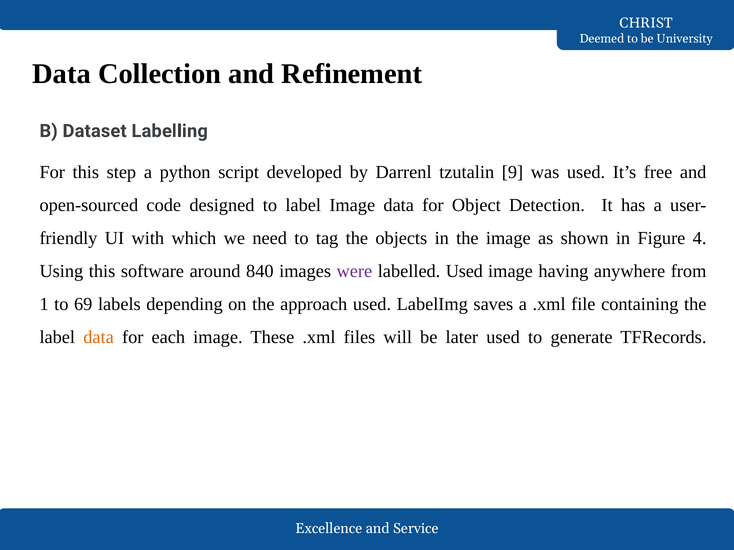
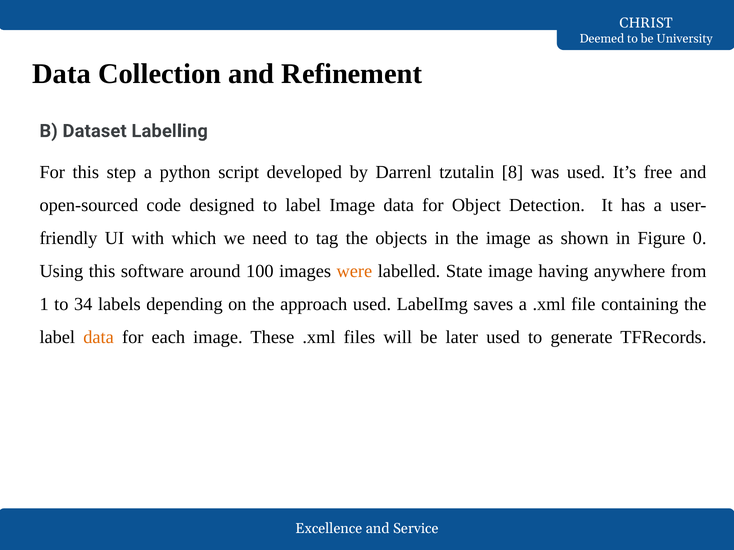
9: 9 -> 8
4: 4 -> 0
840: 840 -> 100
were colour: purple -> orange
labelled Used: Used -> State
69: 69 -> 34
